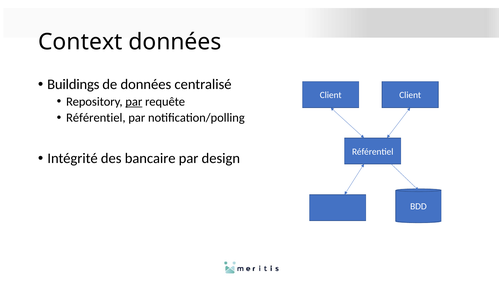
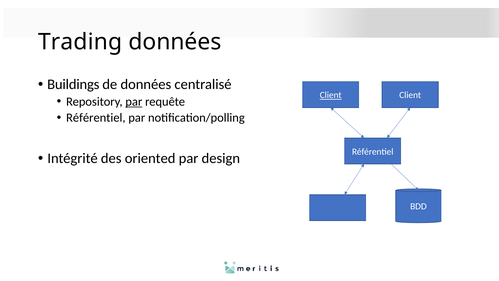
Context: Context -> Trading
Client at (331, 95) underline: none -> present
bancaire: bancaire -> oriented
